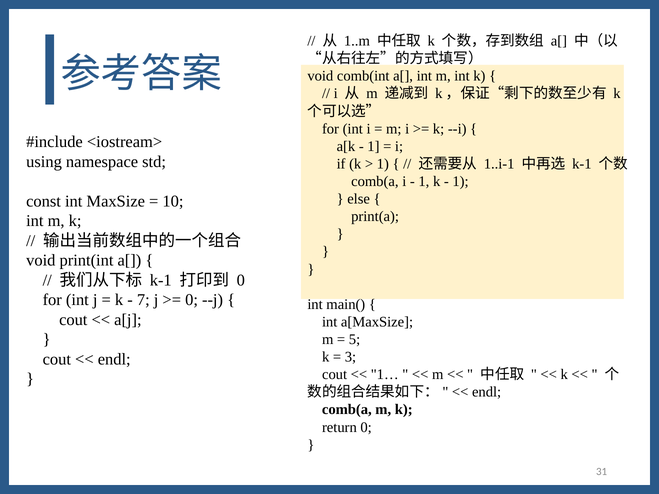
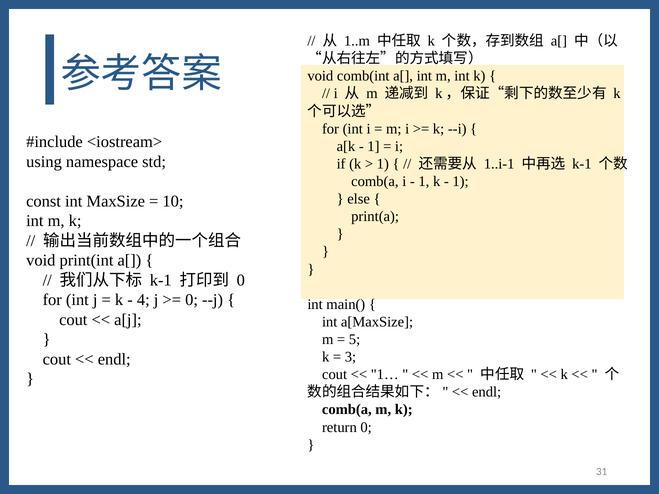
7: 7 -> 4
